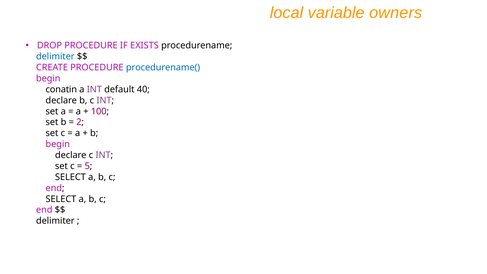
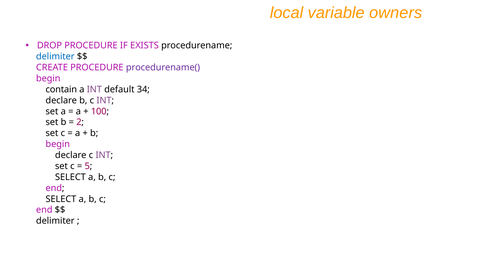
procedurename( colour: blue -> purple
conatin: conatin -> contain
40: 40 -> 34
